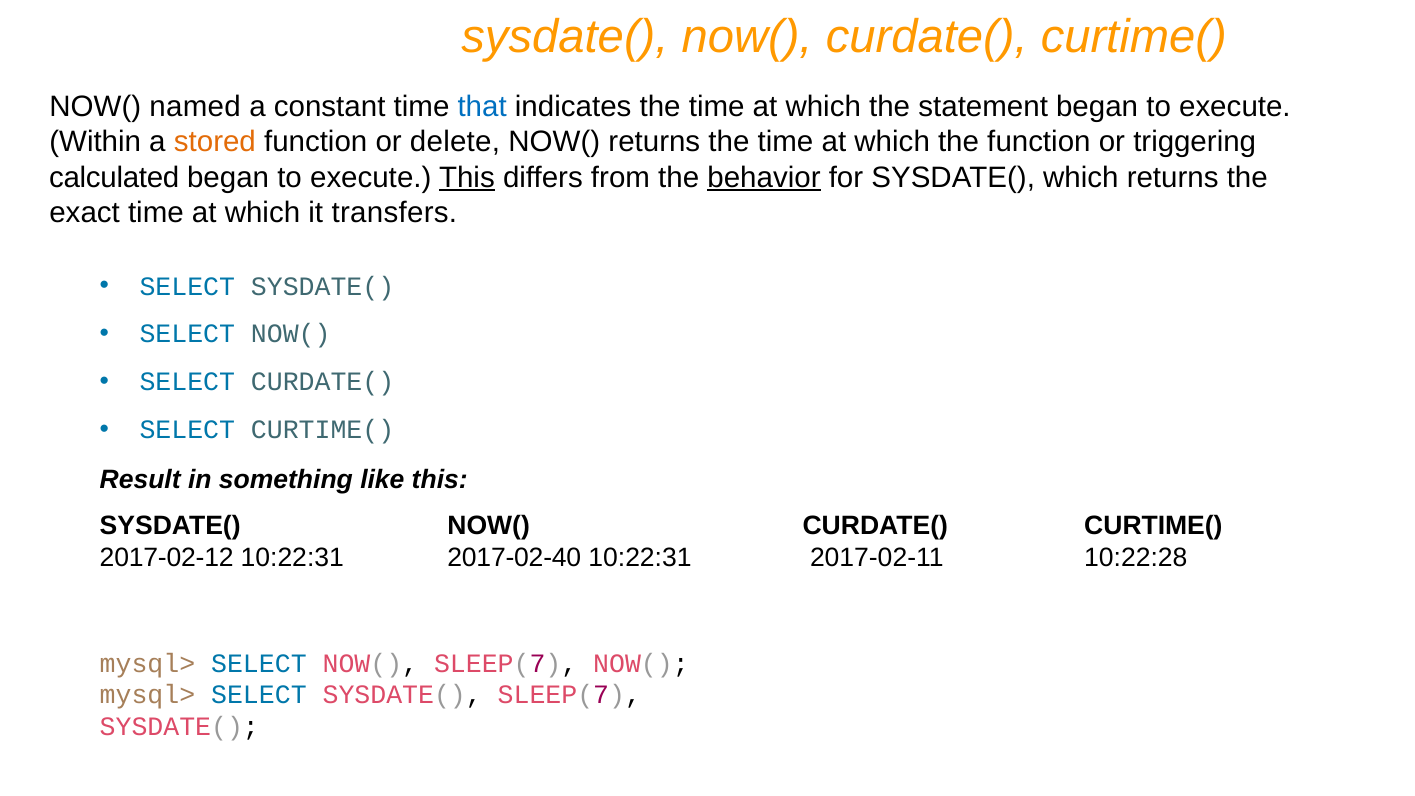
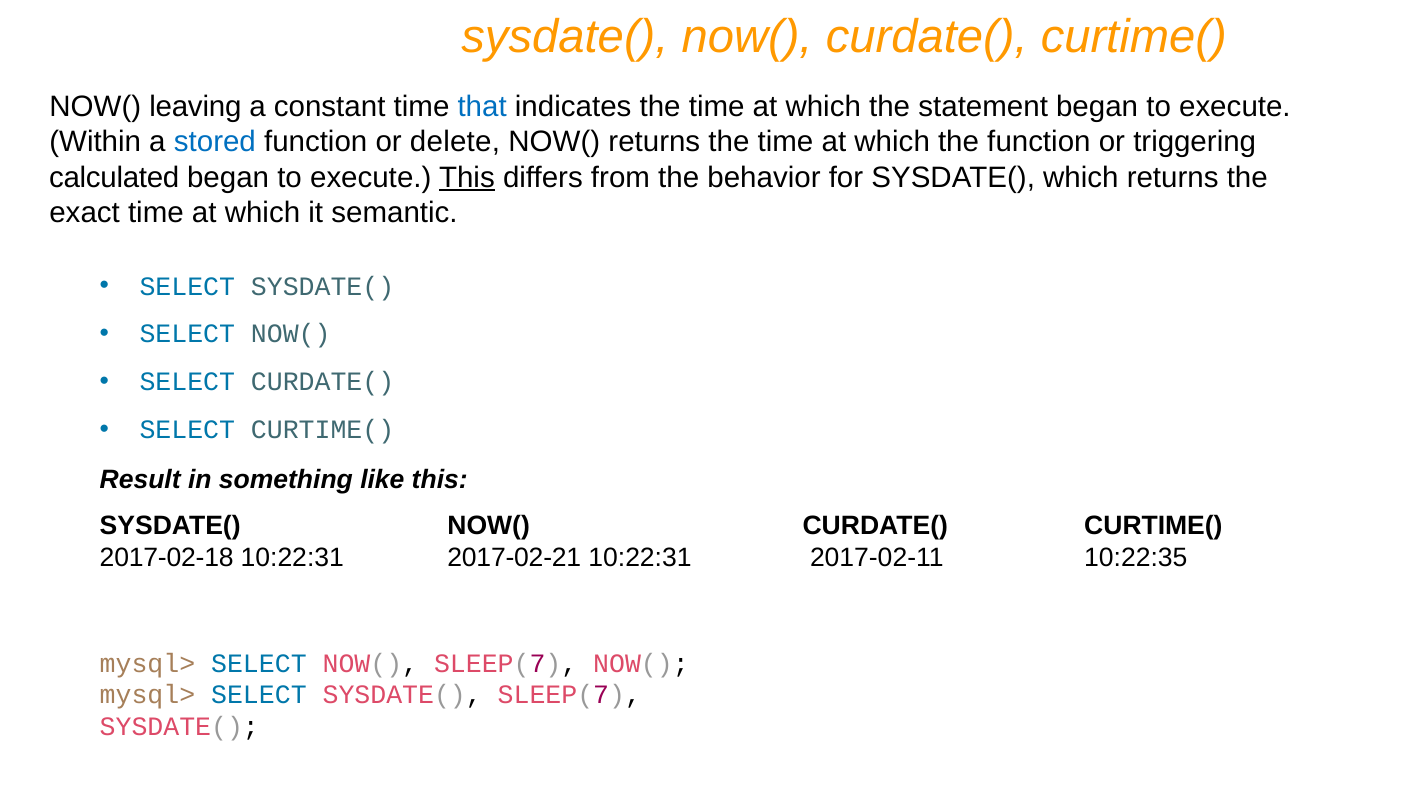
named: named -> leaving
stored colour: orange -> blue
behavior underline: present -> none
transfers: transfers -> semantic
2017-02-12: 2017-02-12 -> 2017-02-18
2017-02-40: 2017-02-40 -> 2017-02-21
10:22:28: 10:22:28 -> 10:22:35
